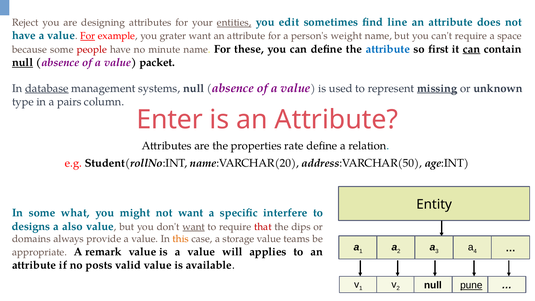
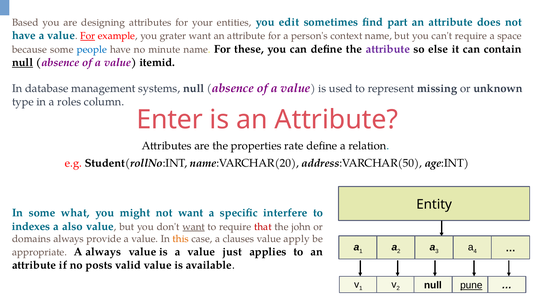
Reject: Reject -> Based
entities underline: present -> none
line: line -> part
weight: weight -> context
people colour: red -> blue
attribute at (388, 49) colour: blue -> purple
first: first -> else
can at (472, 49) underline: present -> none
packet: packet -> itemid
database underline: present -> none
missing underline: present -> none
pairs: pairs -> roles
designs: designs -> indexes
dips: dips -> john
storage: storage -> clauses
teams: teams -> apply
A remark: remark -> always
will: will -> just
